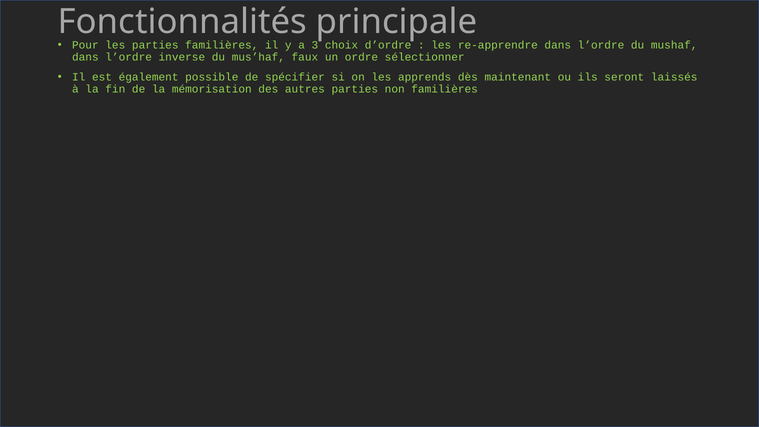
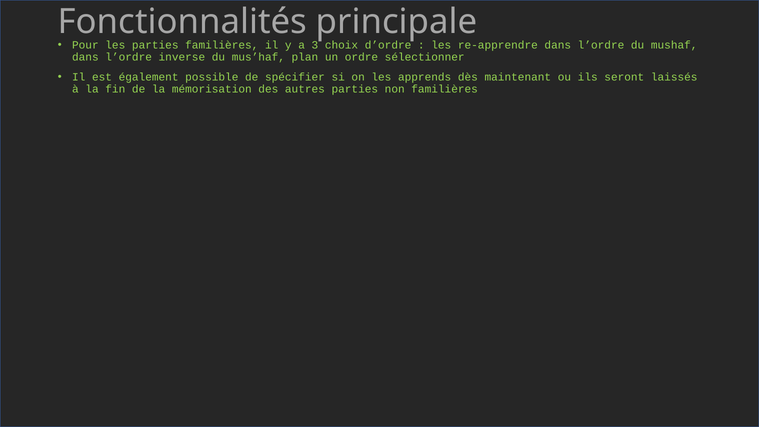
faux: faux -> plan
